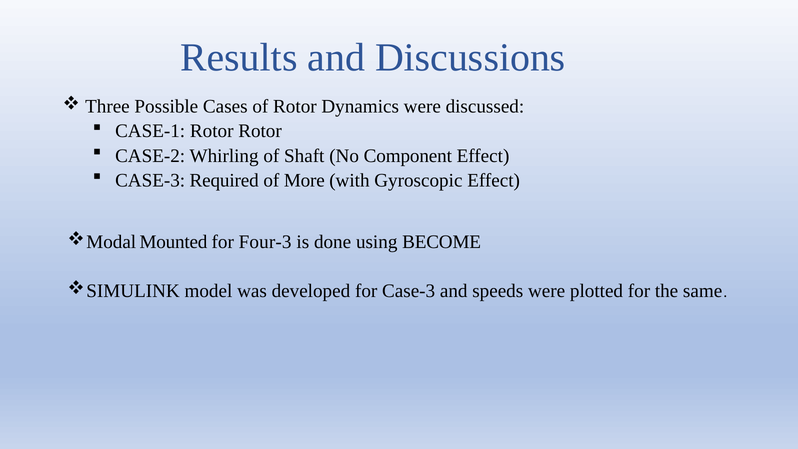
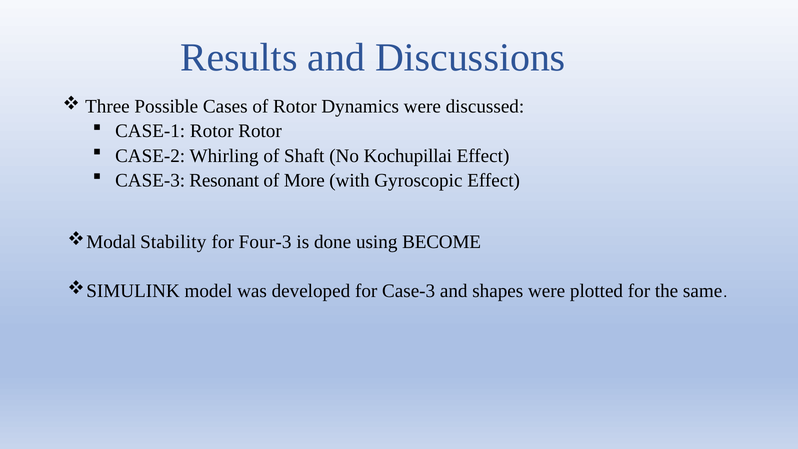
Component: Component -> Kochupillai
Required: Required -> Resonant
Mounted: Mounted -> Stability
speeds: speeds -> shapes
